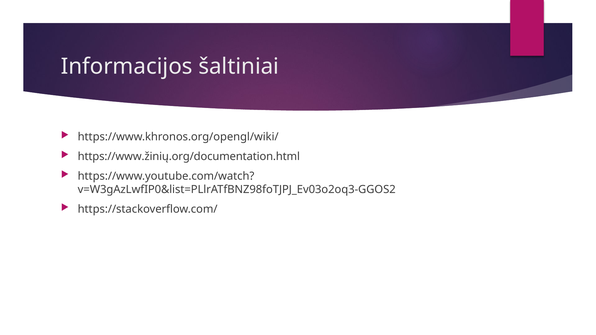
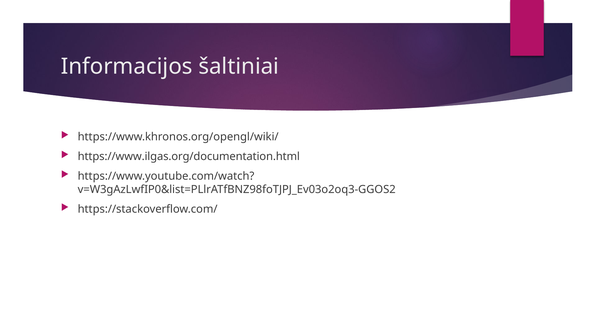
https://www.žinių.org/documentation.html: https://www.žinių.org/documentation.html -> https://www.ilgas.org/documentation.html
